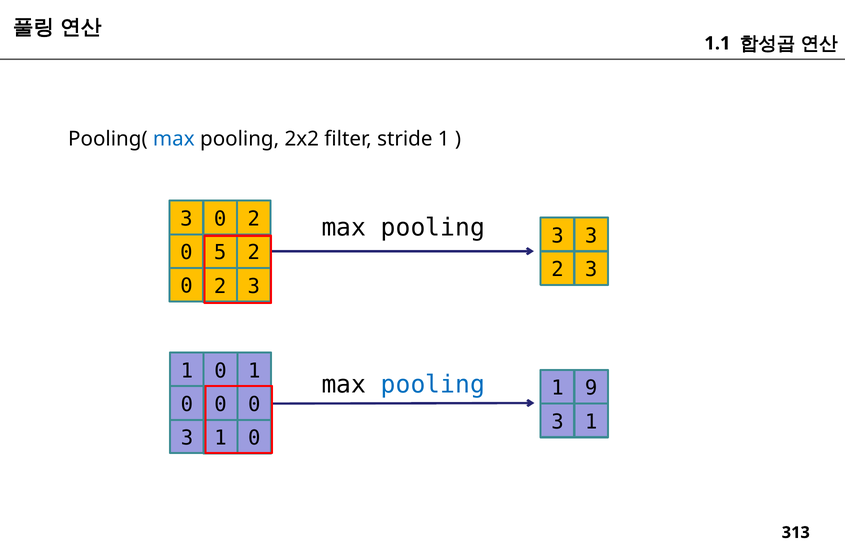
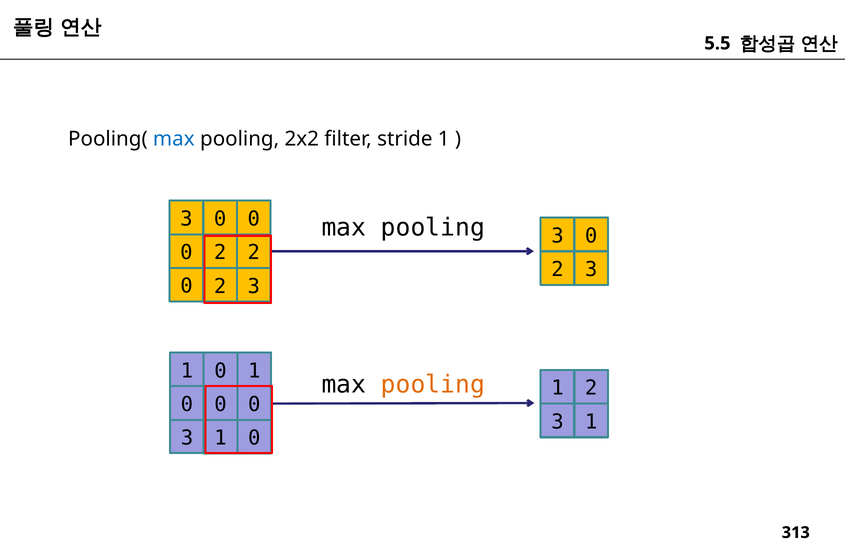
1.1: 1.1 -> 5.5
3 0 2: 2 -> 0
3 at (591, 236): 3 -> 0
5 at (220, 253): 5 -> 2
pooling at (433, 385) colour: blue -> orange
1 9: 9 -> 2
